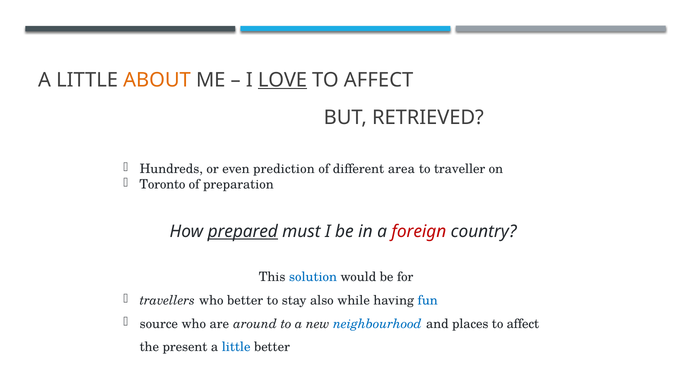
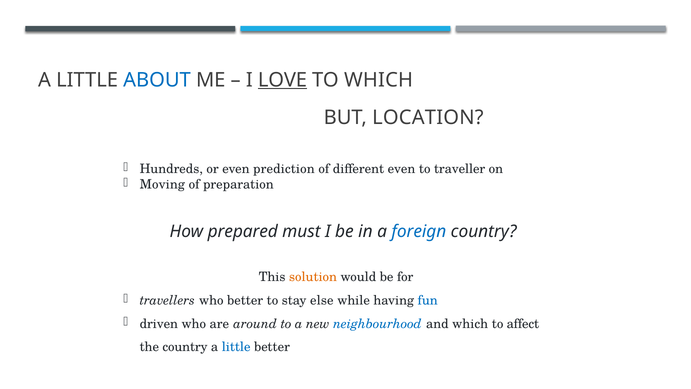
ABOUT colour: orange -> blue
AFFECT at (379, 80): AFFECT -> WHICH
RETRIEVED: RETRIEVED -> LOCATION
different area: area -> even
Toronto: Toronto -> Moving
prepared underline: present -> none
foreign colour: red -> blue
solution colour: blue -> orange
also: also -> else
source: source -> driven
and places: places -> which
the present: present -> country
